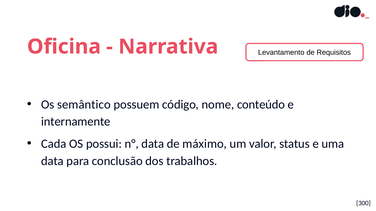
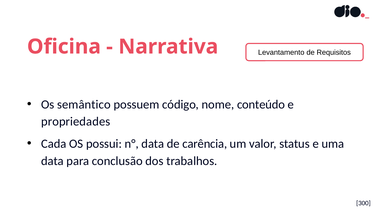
internamente: internamente -> propriedades
máximo: máximo -> carência
